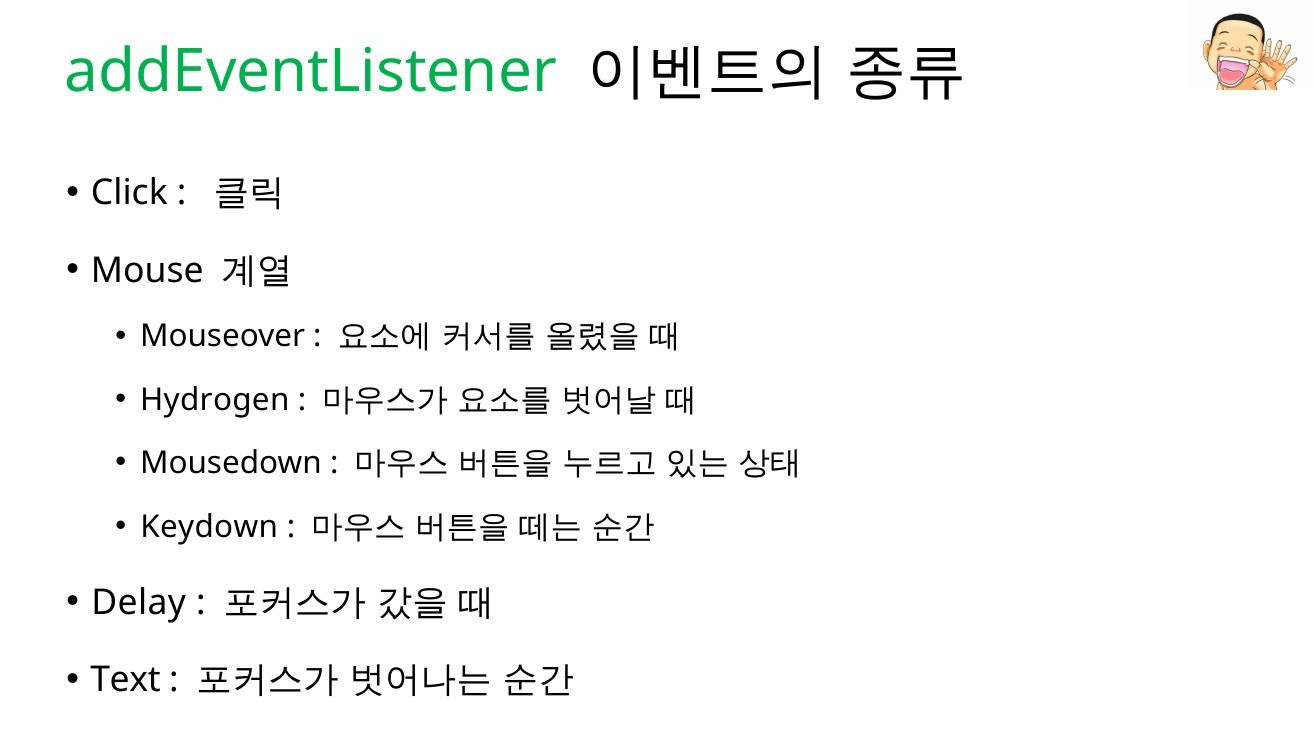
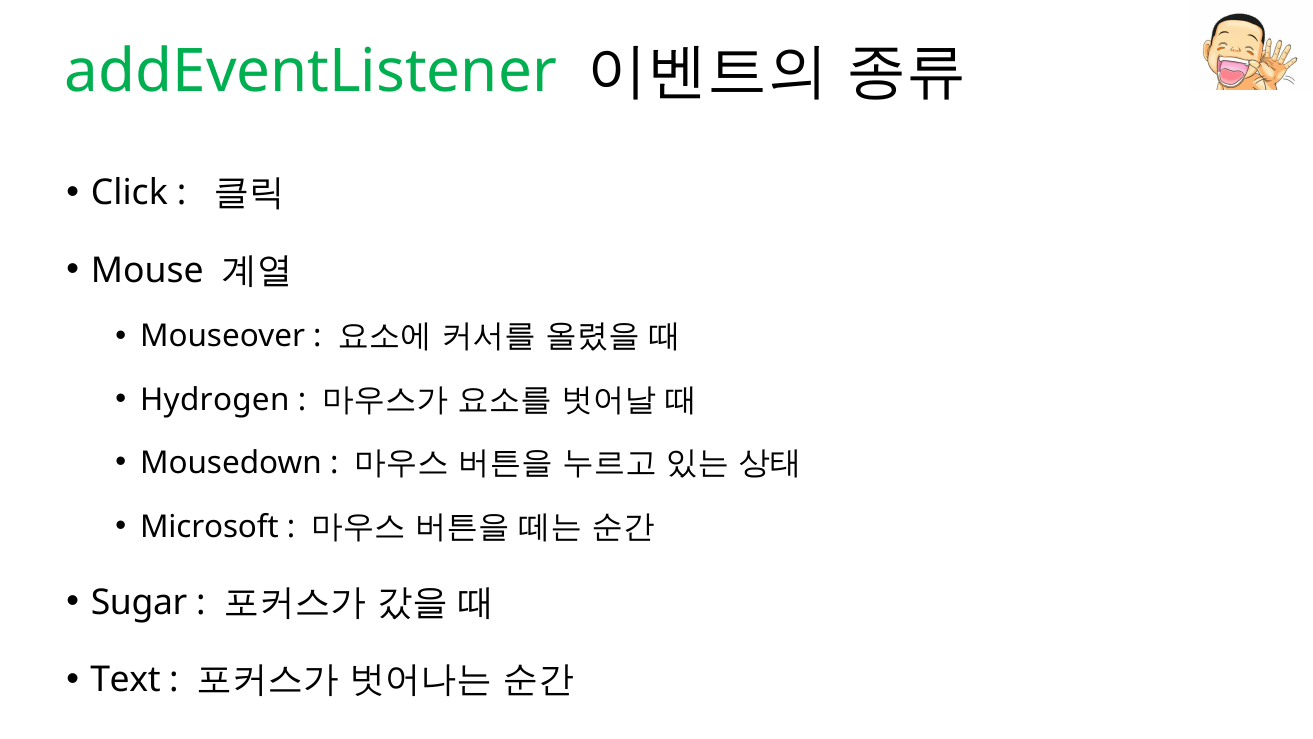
Keydown: Keydown -> Microsoft
Delay: Delay -> Sugar
